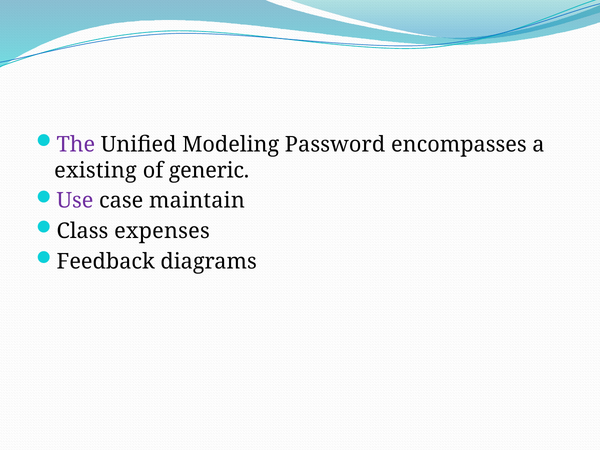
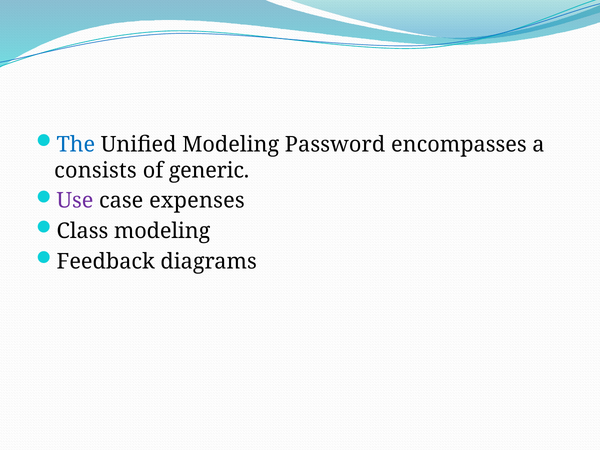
The colour: purple -> blue
existing: existing -> consists
maintain: maintain -> expenses
Class expenses: expenses -> modeling
